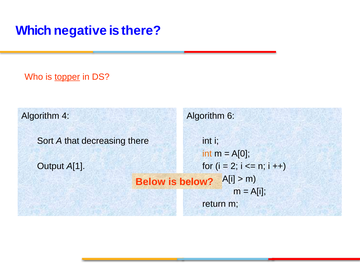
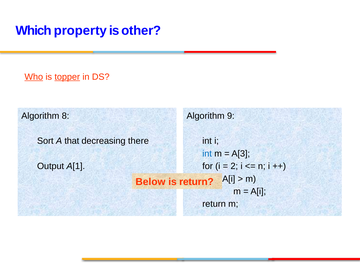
negative: negative -> property
is there: there -> other
Who underline: none -> present
4: 4 -> 8
6: 6 -> 9
int at (207, 154) colour: orange -> blue
A[0: A[0 -> A[3
is below: below -> return
